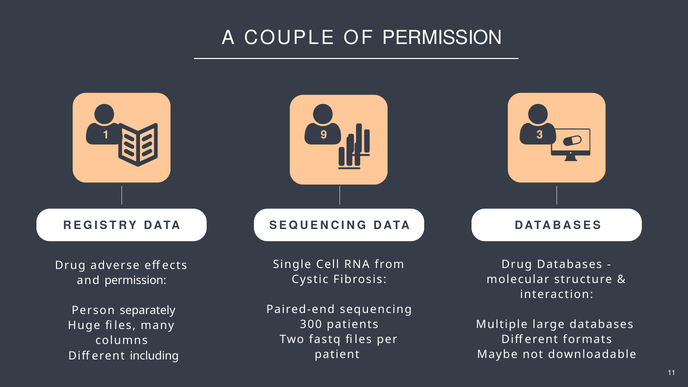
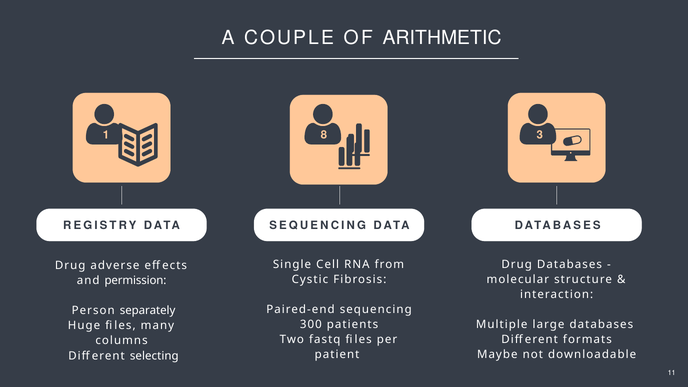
OF PERMISSION: PERMISSION -> ARITHMETIC
9: 9 -> 8
including: including -> selecting
